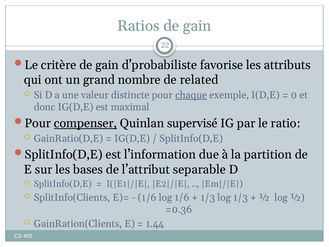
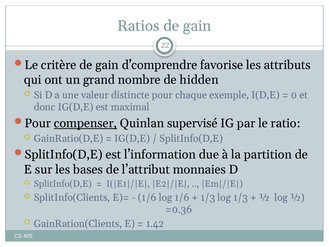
d’probabiliste: d’probabiliste -> d’comprendre
related: related -> hidden
chaque underline: present -> none
separable: separable -> monnaies
1.44: 1.44 -> 1.42
